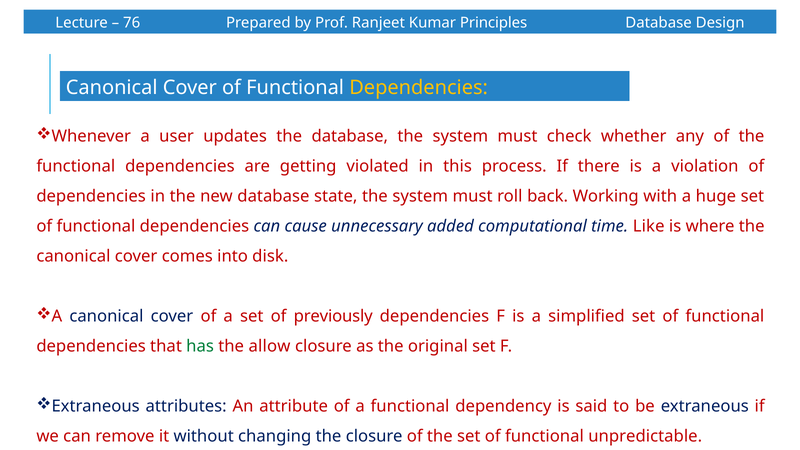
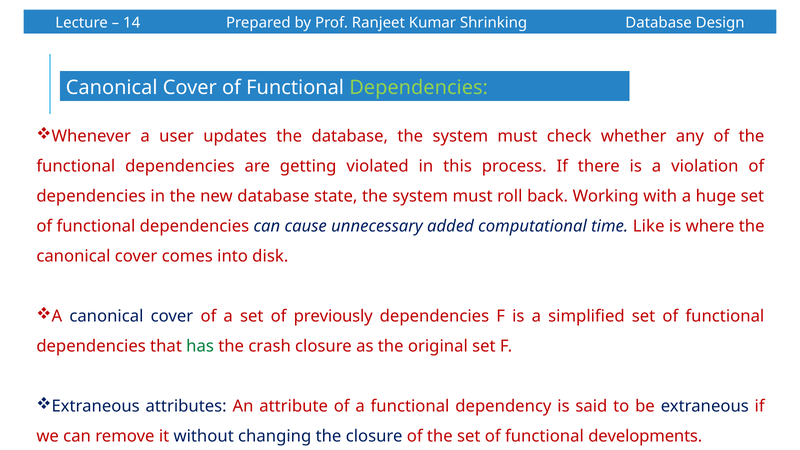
76: 76 -> 14
Principles: Principles -> Shrinking
Dependencies at (419, 87) colour: yellow -> light green
allow: allow -> crash
unpredictable: unpredictable -> developments
